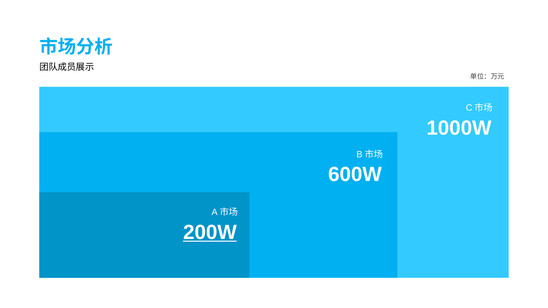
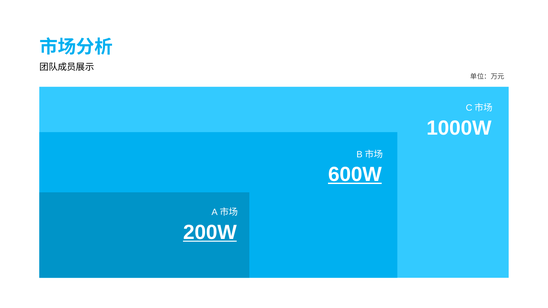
600W underline: none -> present
